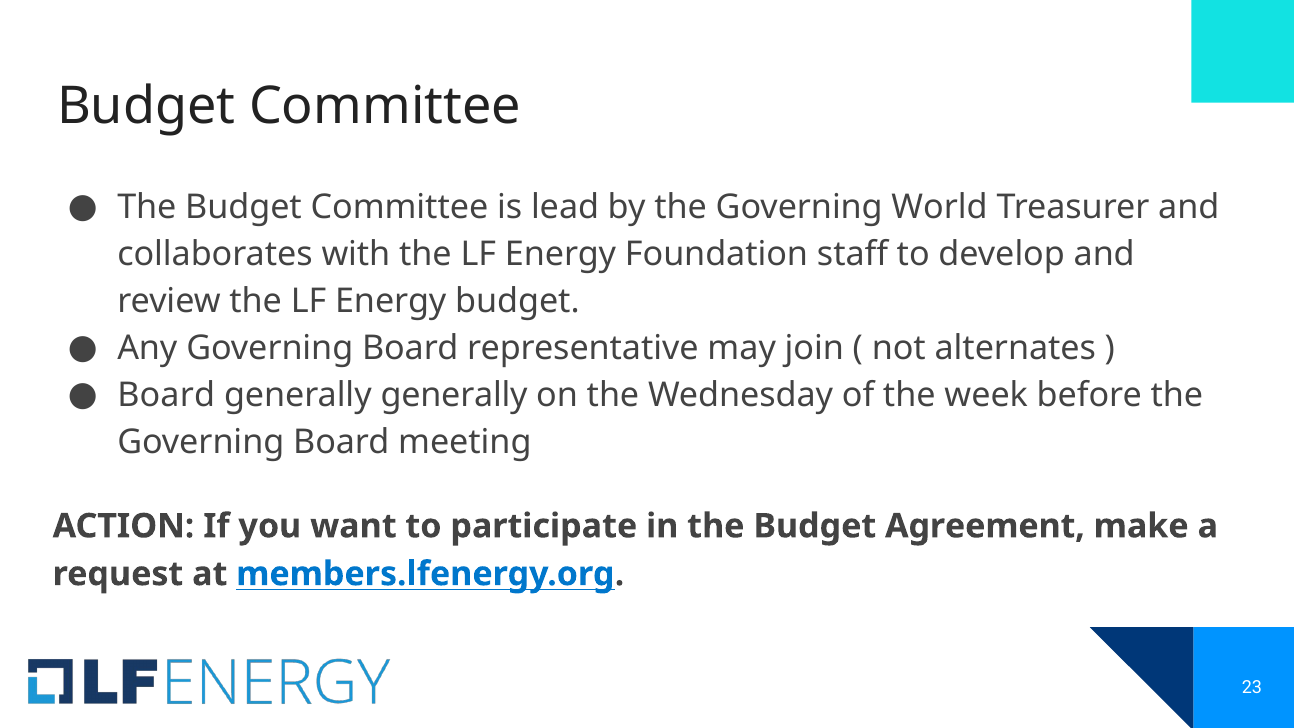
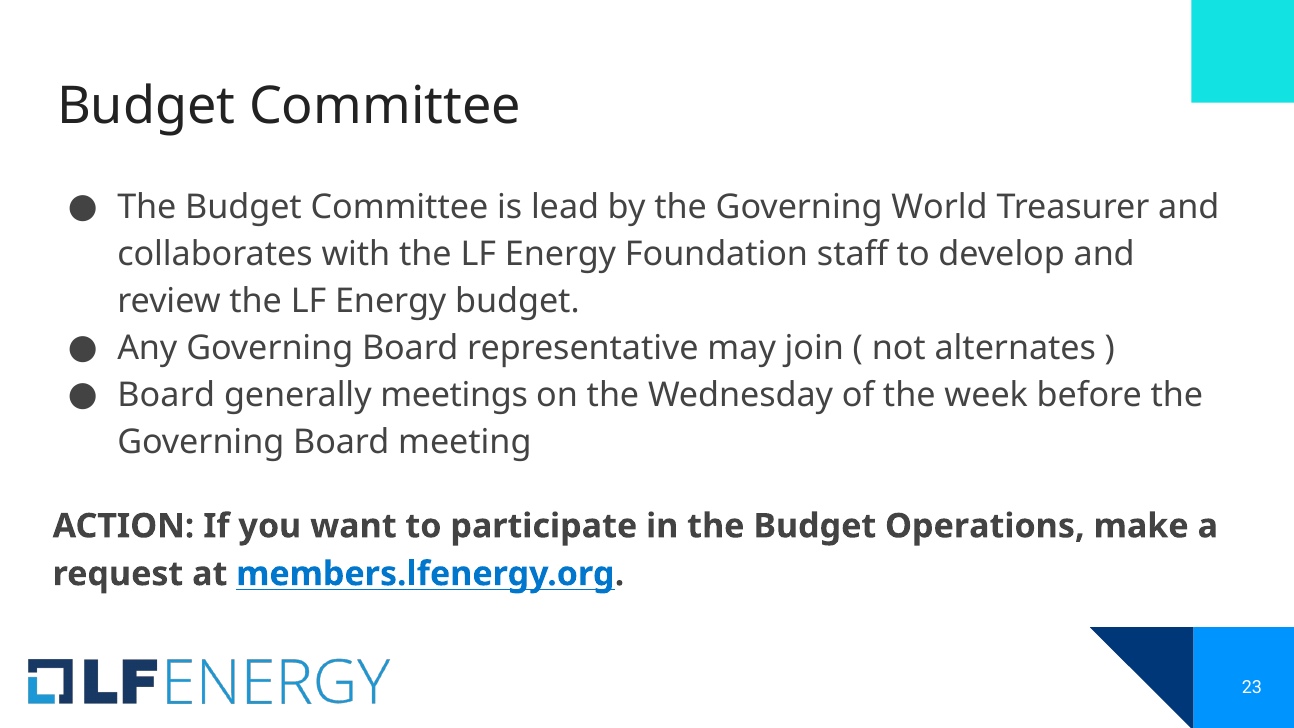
generally generally: generally -> meetings
Agreement: Agreement -> Operations
